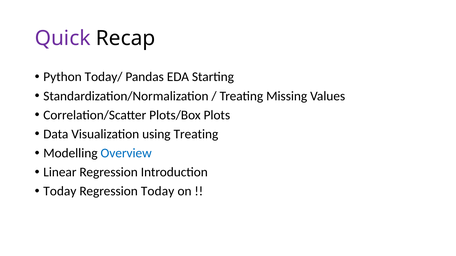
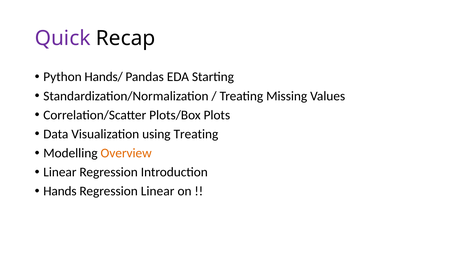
Today/: Today/ -> Hands/
Overview colour: blue -> orange
Today at (60, 192): Today -> Hands
Regression Today: Today -> Linear
